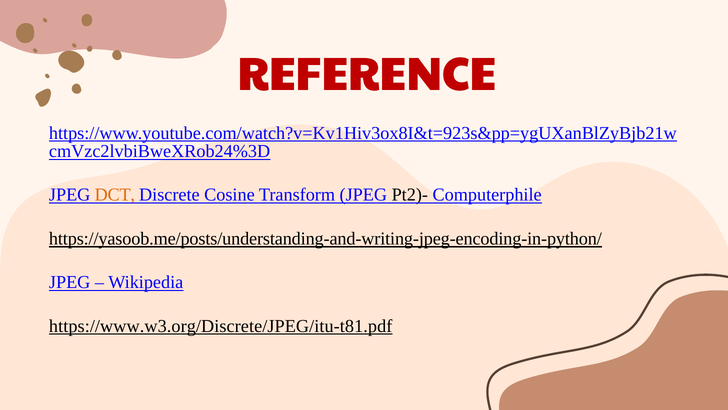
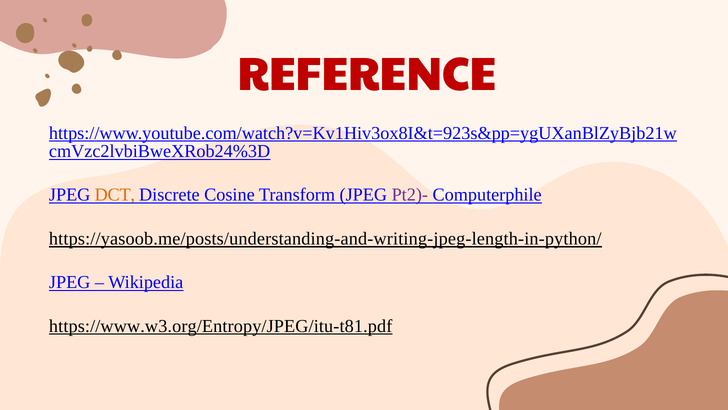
Pt2)- colour: black -> purple
https://yasoob.me/posts/understanding-and-writing-jpeg-encoding-in-python/: https://yasoob.me/posts/understanding-and-writing-jpeg-encoding-in-python/ -> https://yasoob.me/posts/understanding-and-writing-jpeg-length-in-python/
https://www.w3.org/Discrete/JPEG/itu-t81.pdf: https://www.w3.org/Discrete/JPEG/itu-t81.pdf -> https://www.w3.org/Entropy/JPEG/itu-t81.pdf
